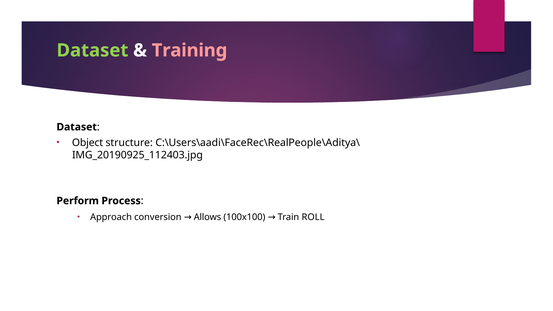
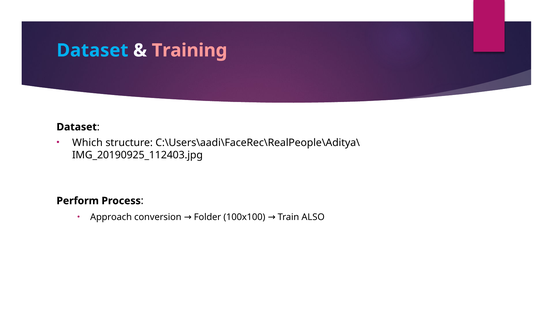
Dataset at (92, 50) colour: light green -> light blue
Object: Object -> Which
Allows: Allows -> Folder
ROLL: ROLL -> ALSO
